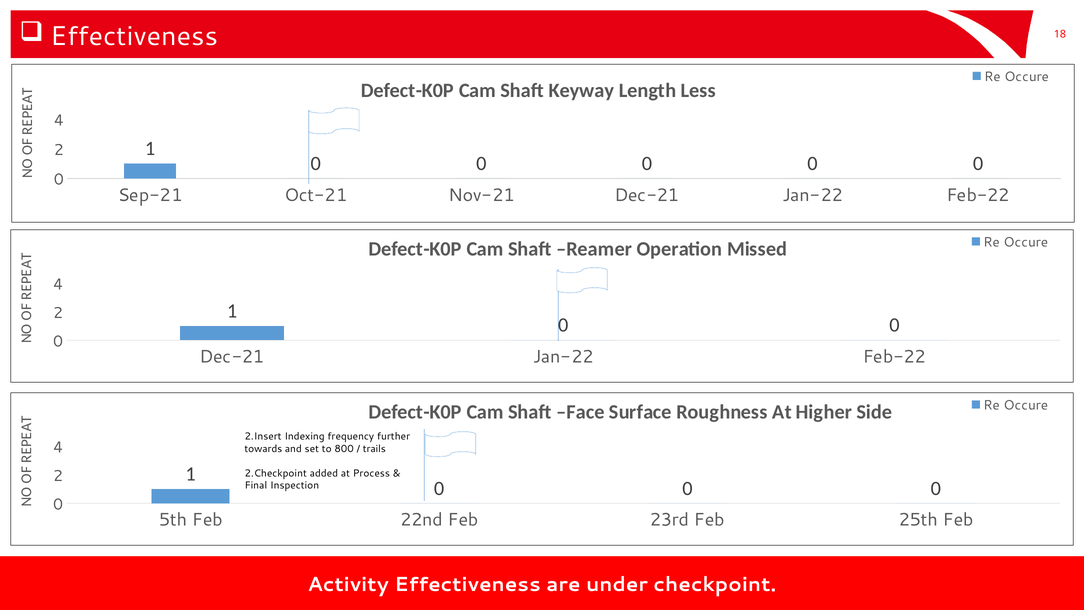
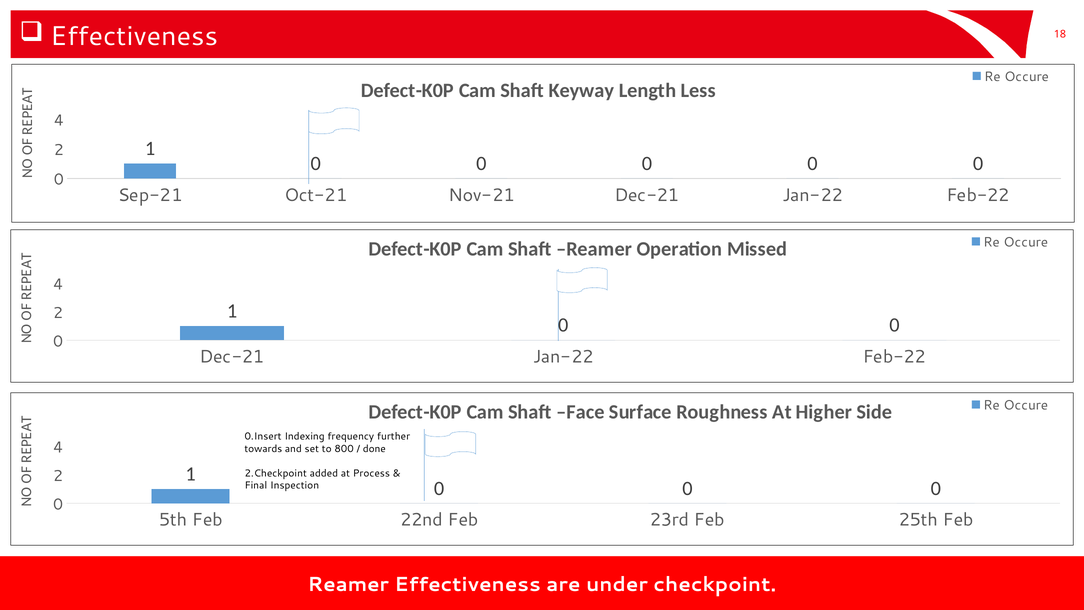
2.Insert: 2.Insert -> 0.Insert
trails: trails -> done
Activity at (348, 584): Activity -> Reamer
